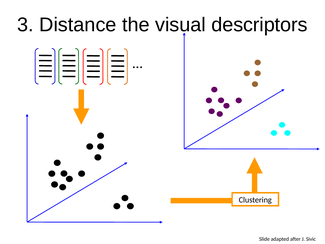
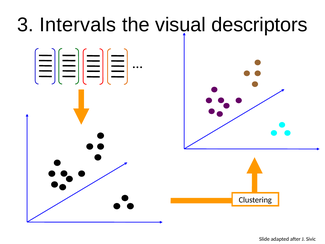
Distance: Distance -> Intervals
